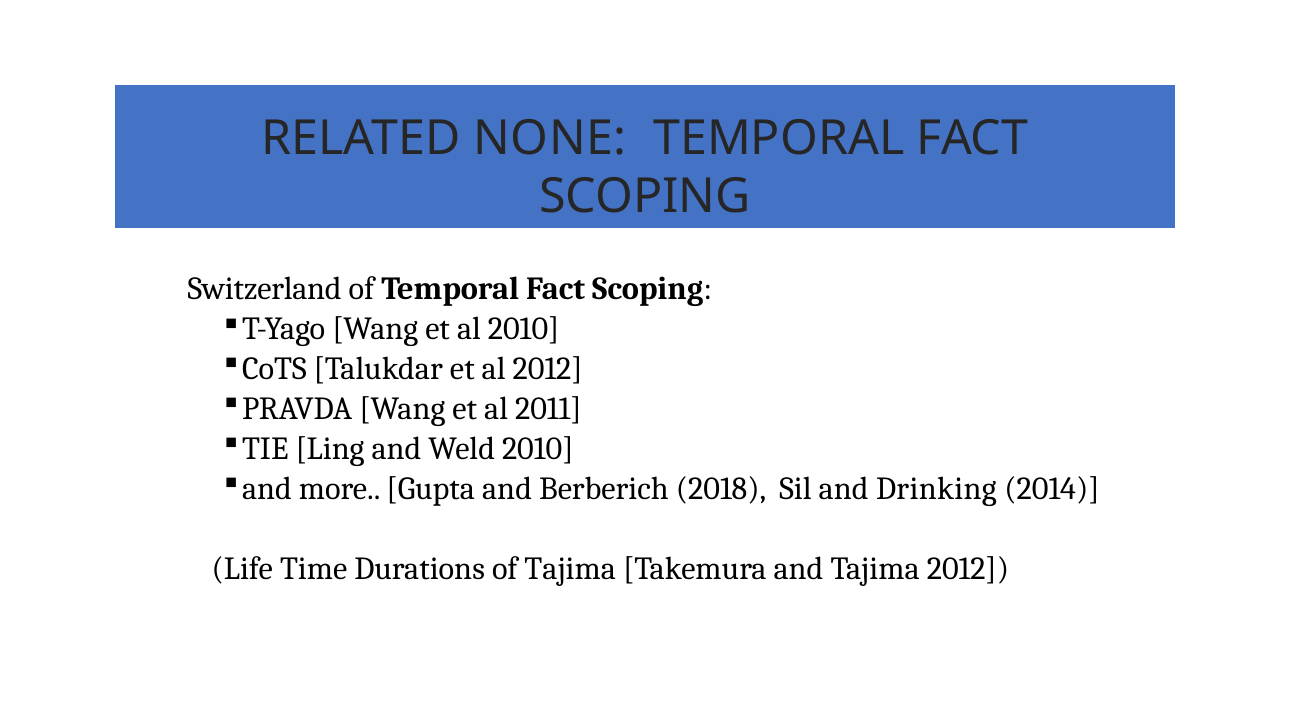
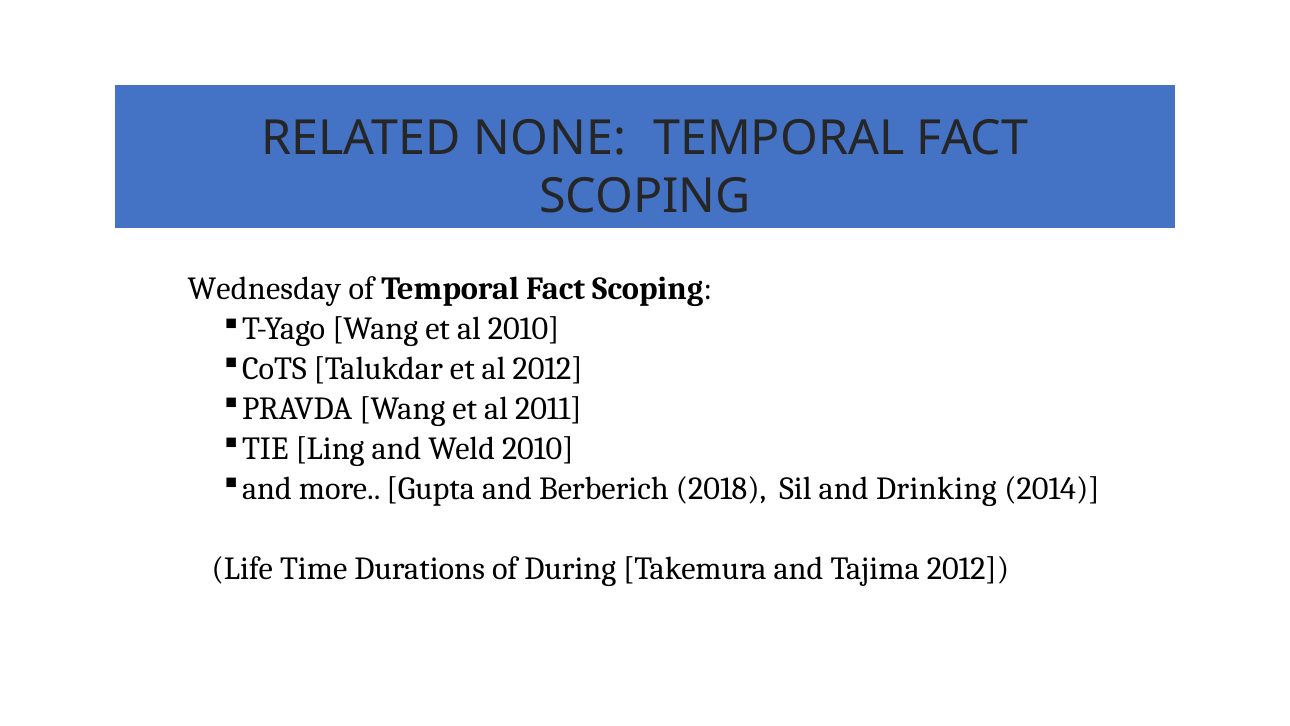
Switzerland: Switzerland -> Wednesday
of Tajima: Tajima -> During
